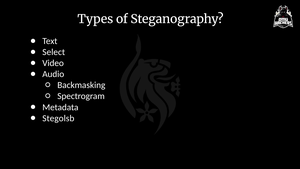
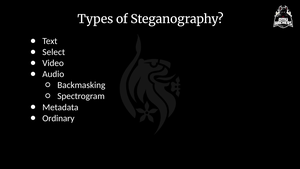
Stegolsb: Stegolsb -> Ordinary
